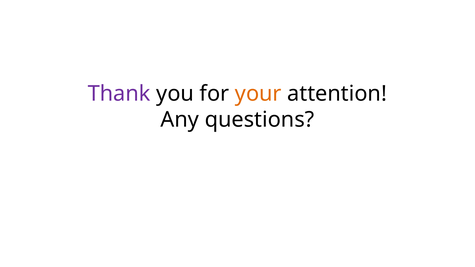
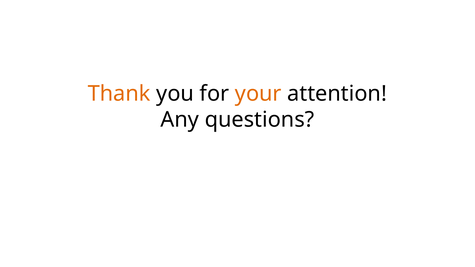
Thank colour: purple -> orange
